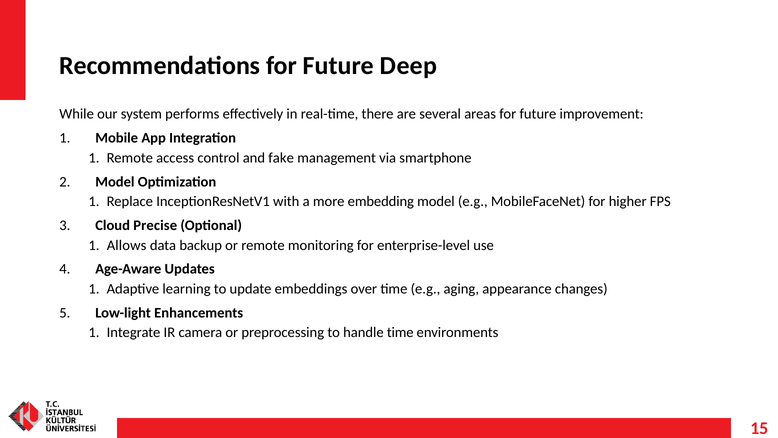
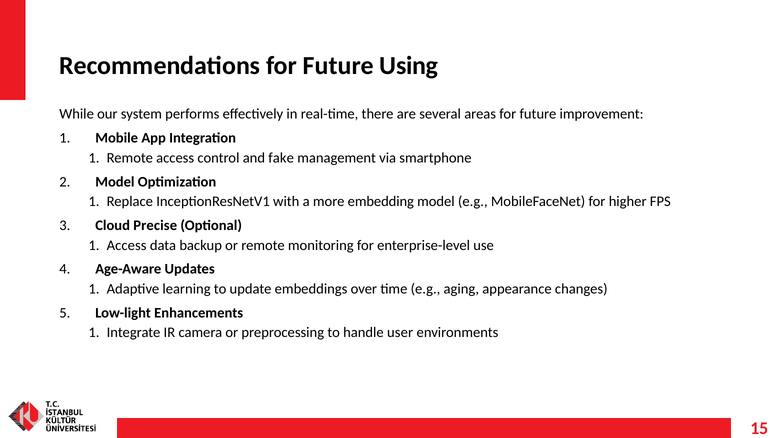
Deep: Deep -> Using
Allows at (127, 245): Allows -> Access
handle time: time -> user
